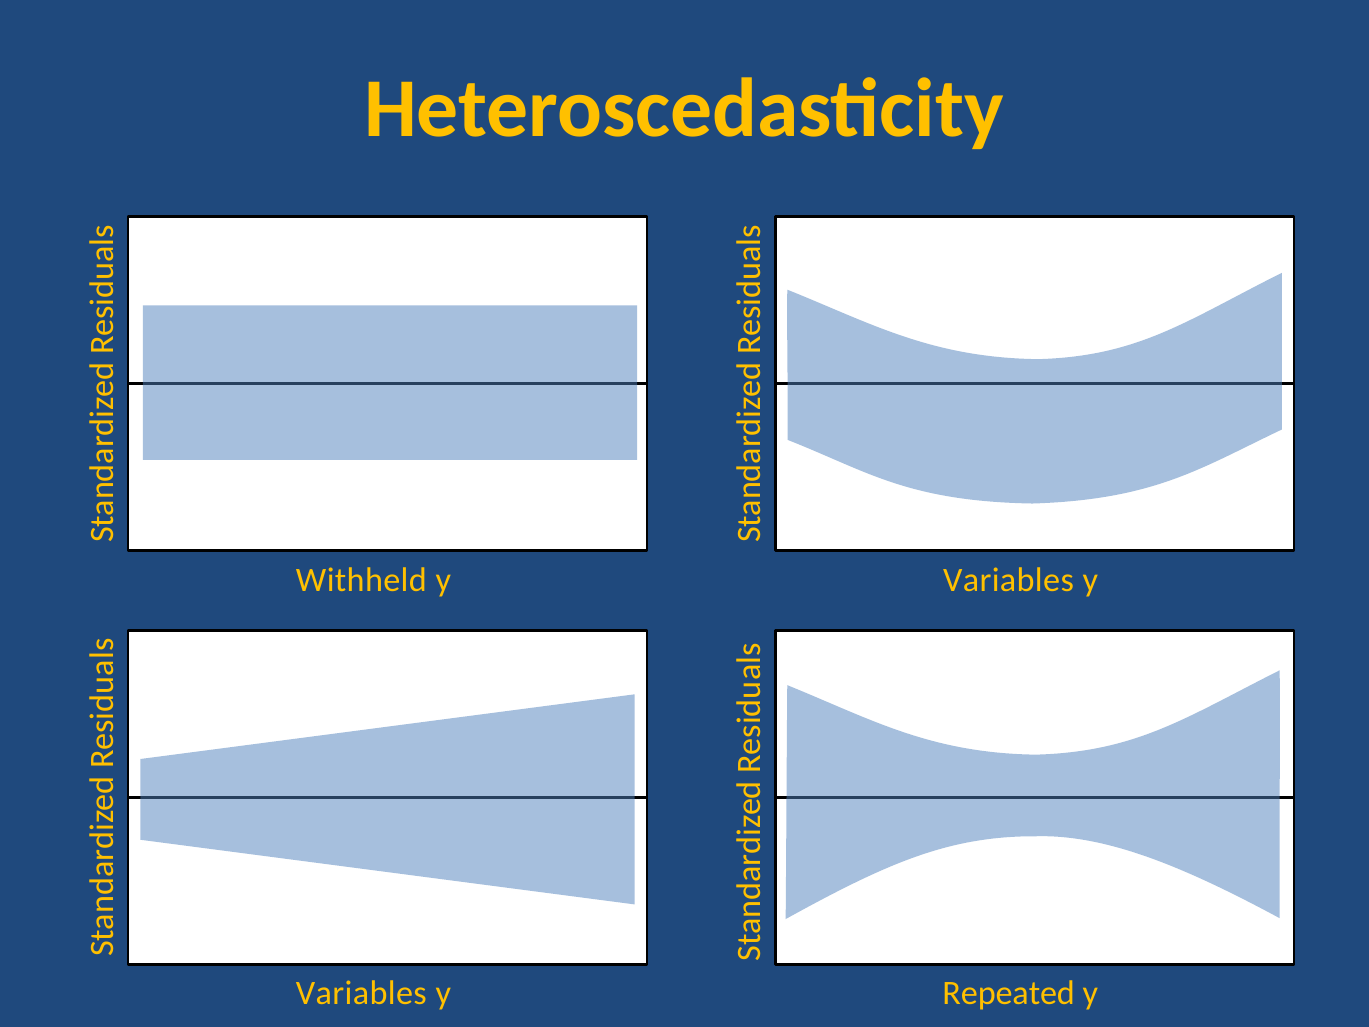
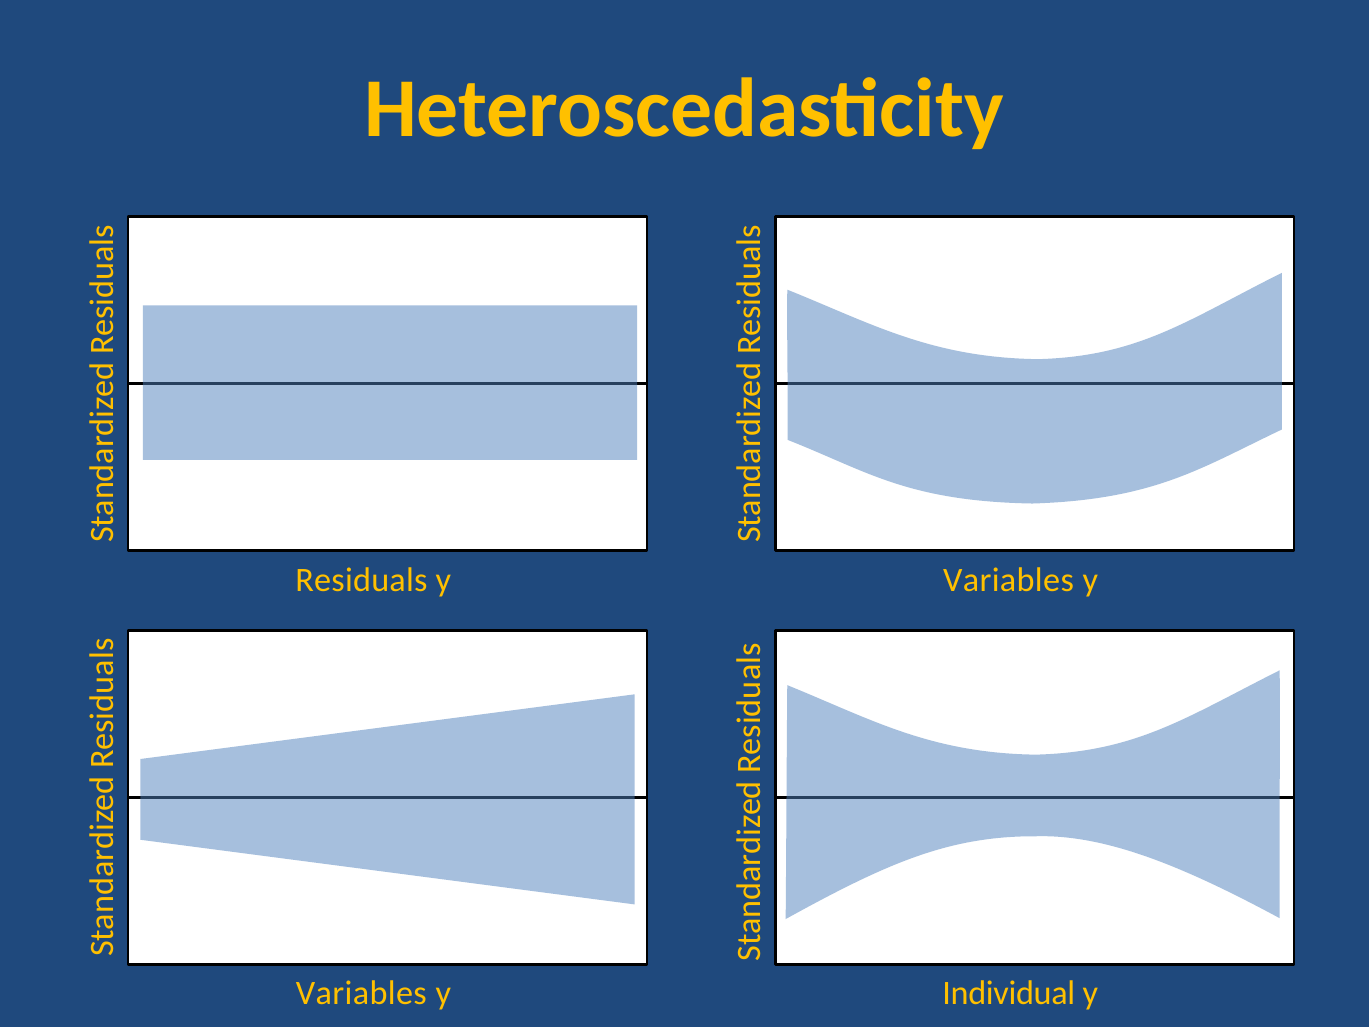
Withheld: Withheld -> Residuals
Repeated: Repeated -> Individual
